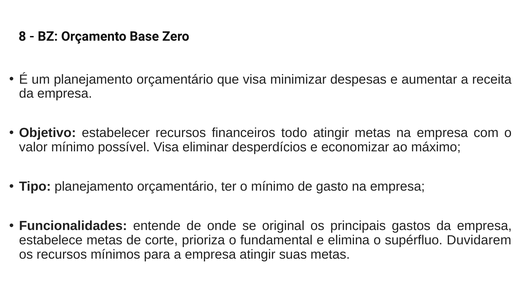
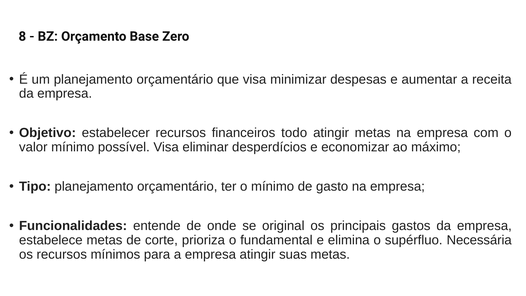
Duvidarem: Duvidarem -> Necessária
